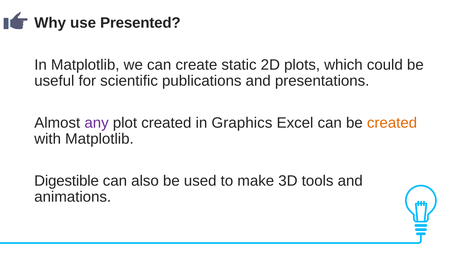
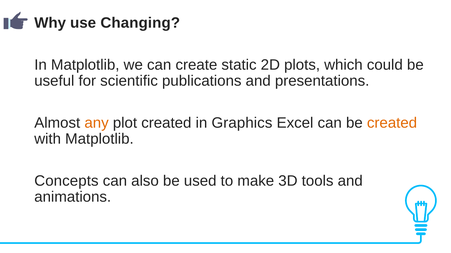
Presented: Presented -> Changing
any colour: purple -> orange
Digestible: Digestible -> Concepts
